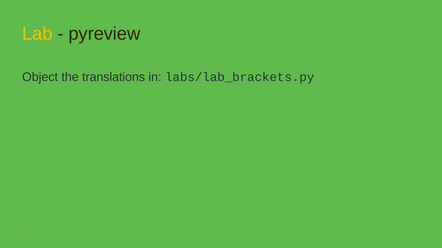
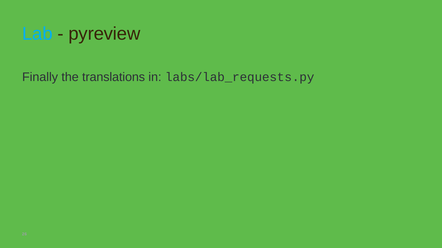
Lab colour: yellow -> light blue
Object: Object -> Finally
labs/lab_brackets.py: labs/lab_brackets.py -> labs/lab_requests.py
